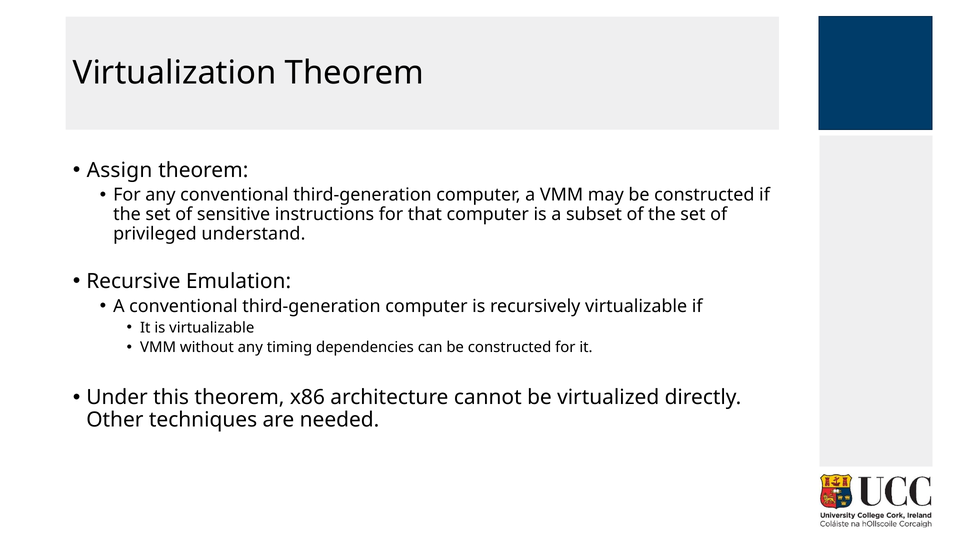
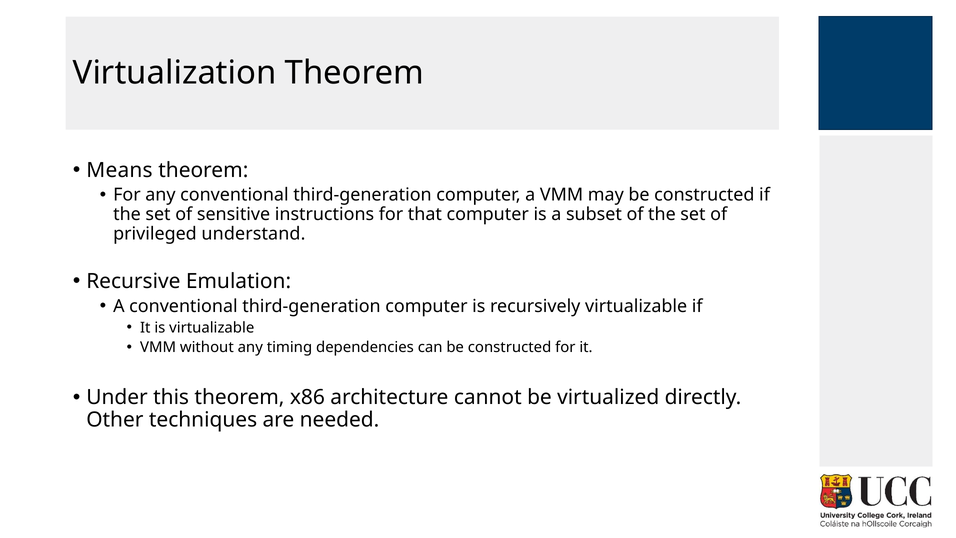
Assign: Assign -> Means
